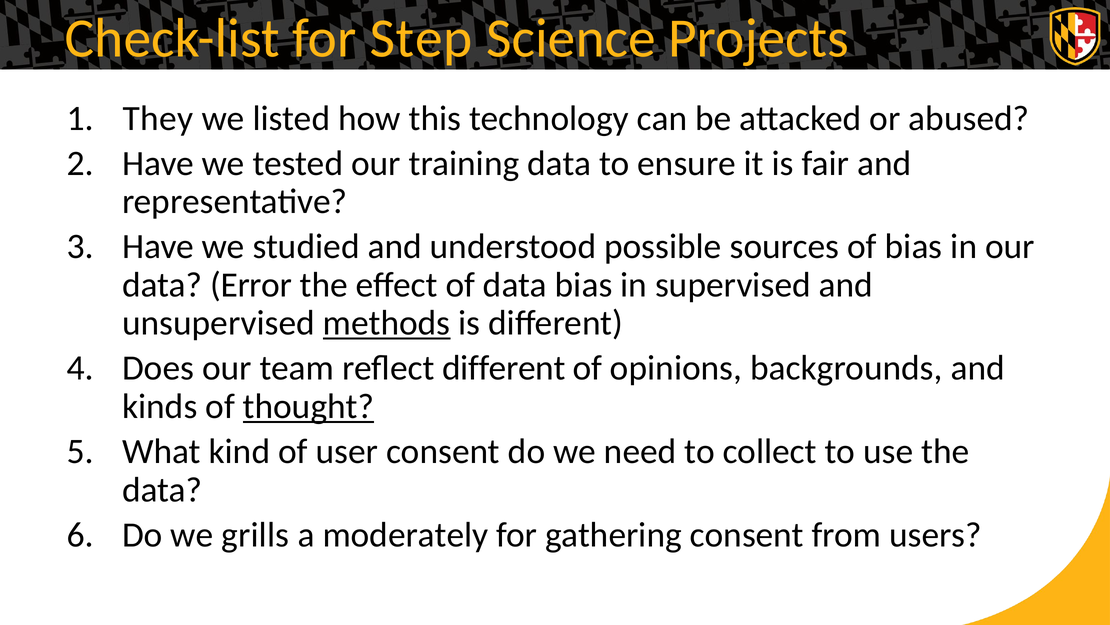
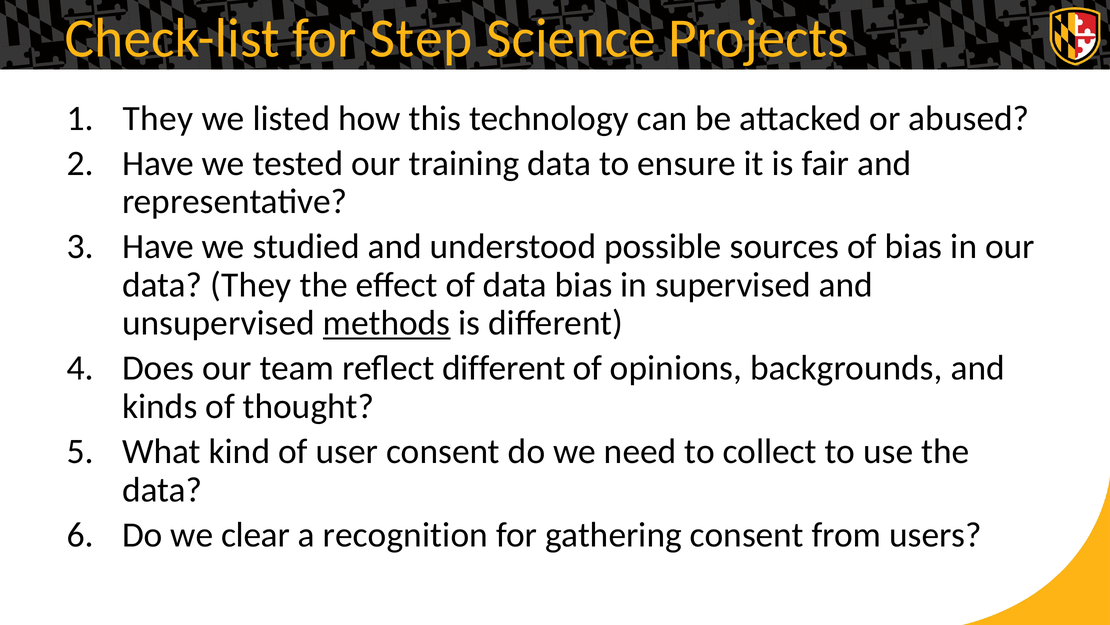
data Error: Error -> They
thought underline: present -> none
grills: grills -> clear
moderately: moderately -> recognition
